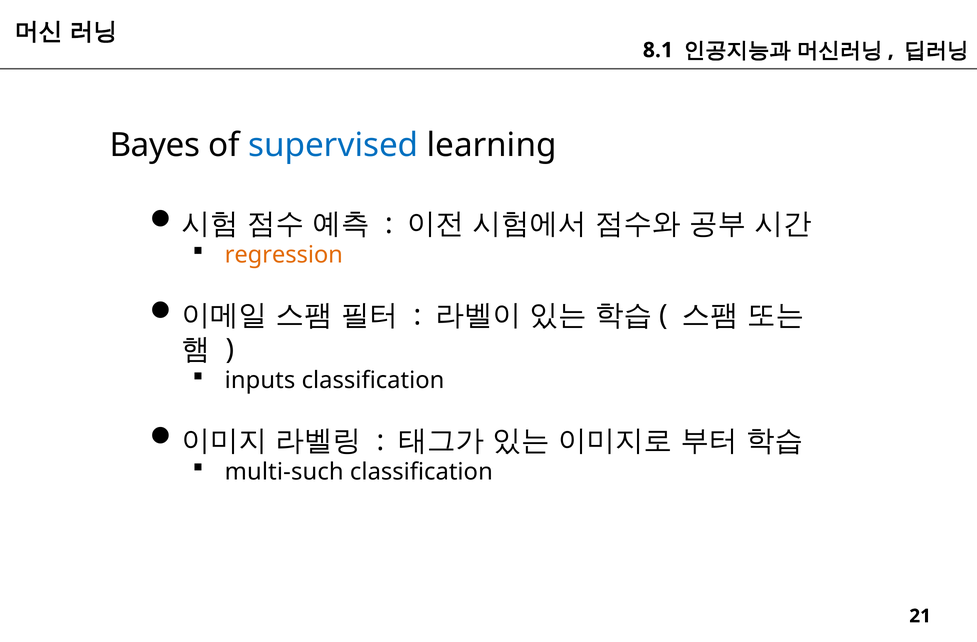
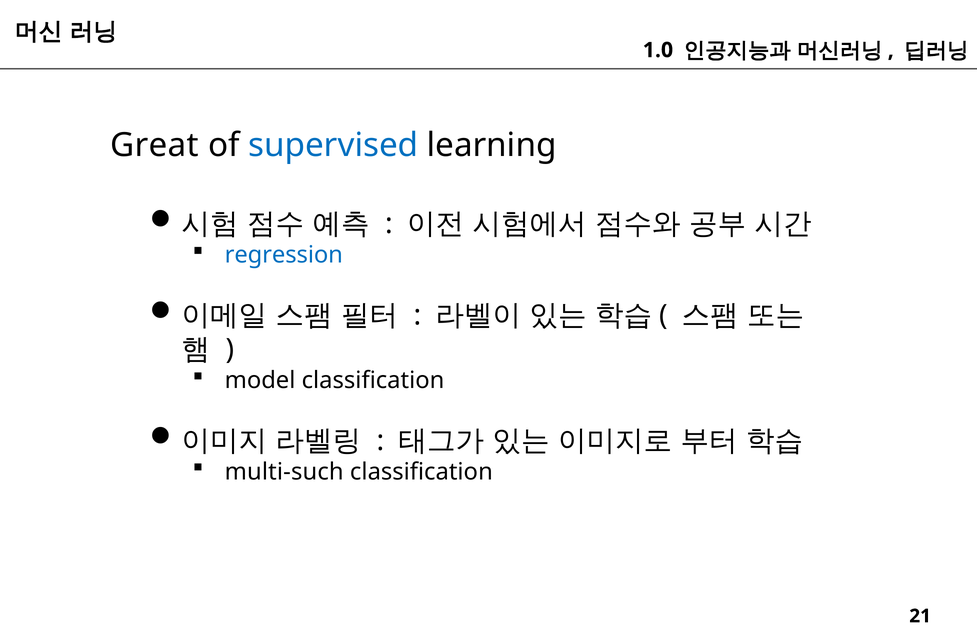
8.1: 8.1 -> 1.0
Bayes: Bayes -> Great
regression colour: orange -> blue
inputs: inputs -> model
